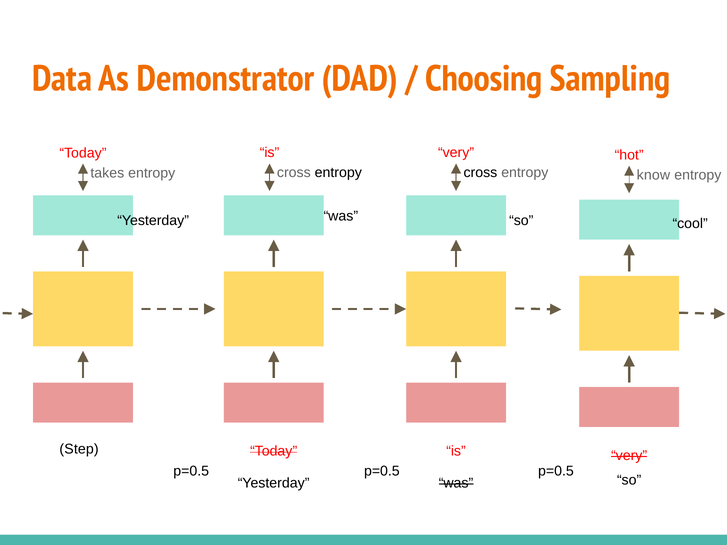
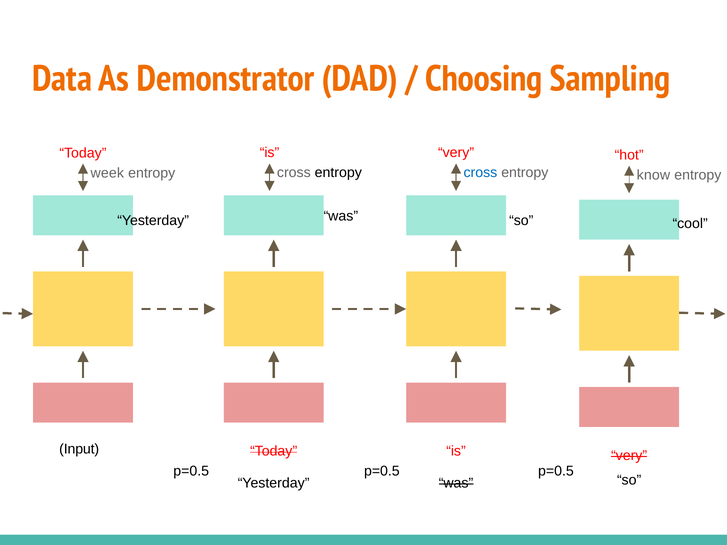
cross at (480, 173) colour: black -> blue
takes: takes -> week
Step: Step -> Input
